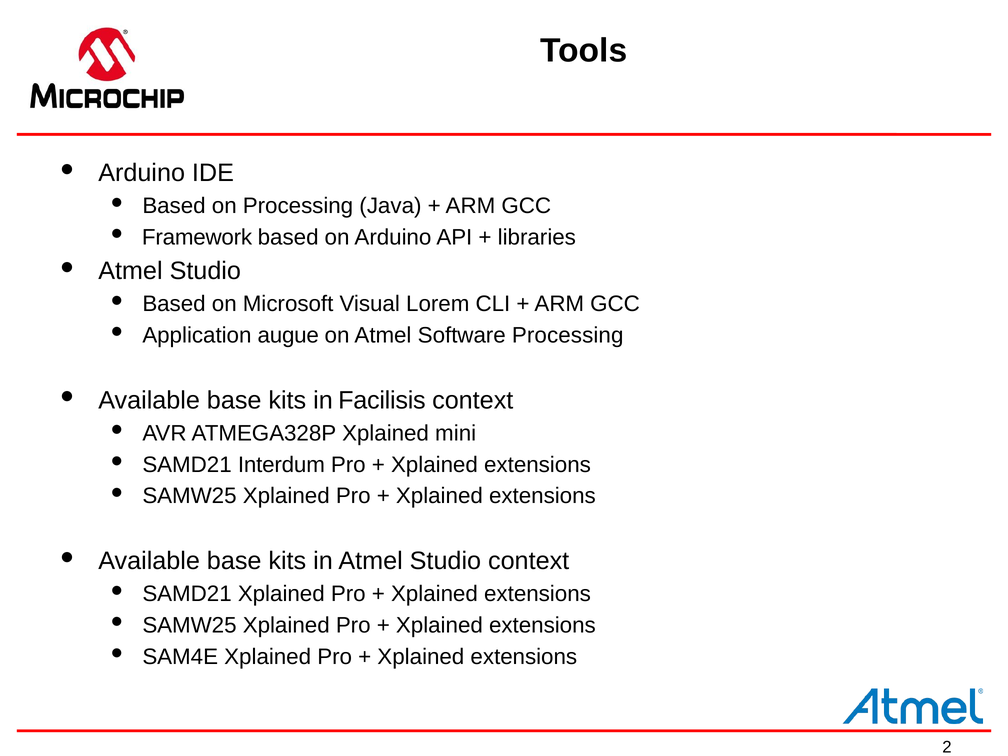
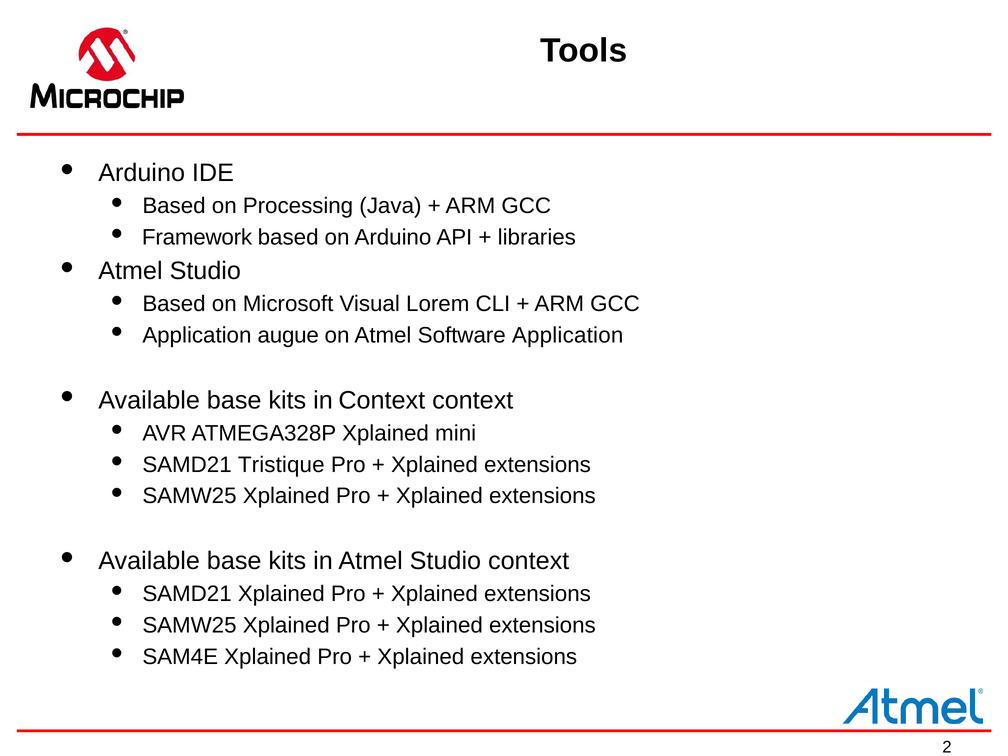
Software Processing: Processing -> Application
in Facilisis: Facilisis -> Context
Interdum: Interdum -> Tristique
